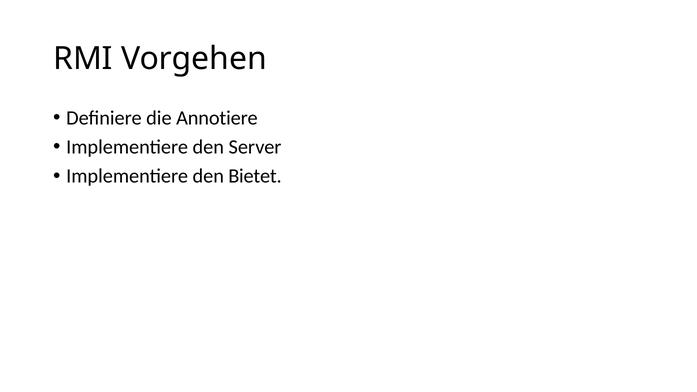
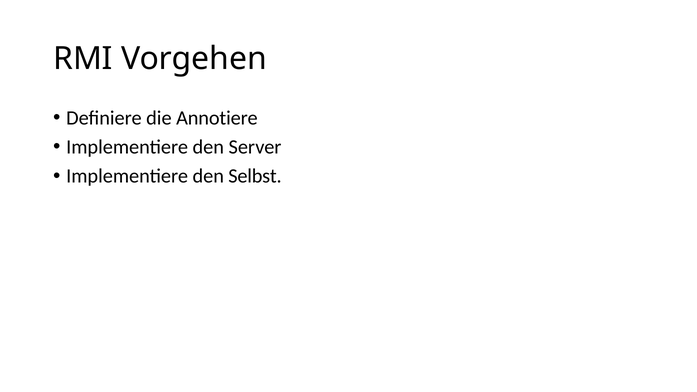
Bietet: Bietet -> Selbst
